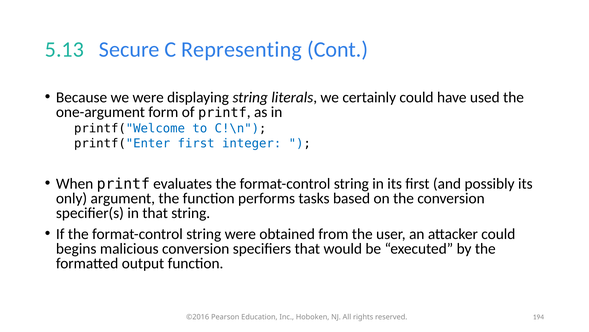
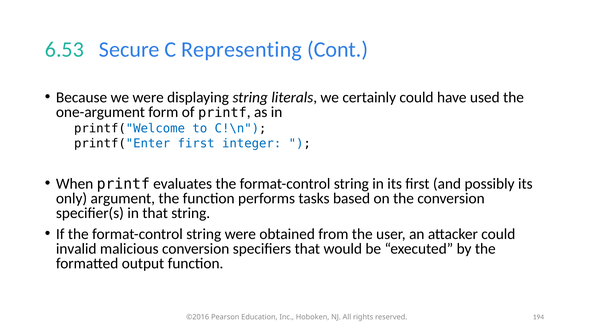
5.13: 5.13 -> 6.53
begins: begins -> invalid
